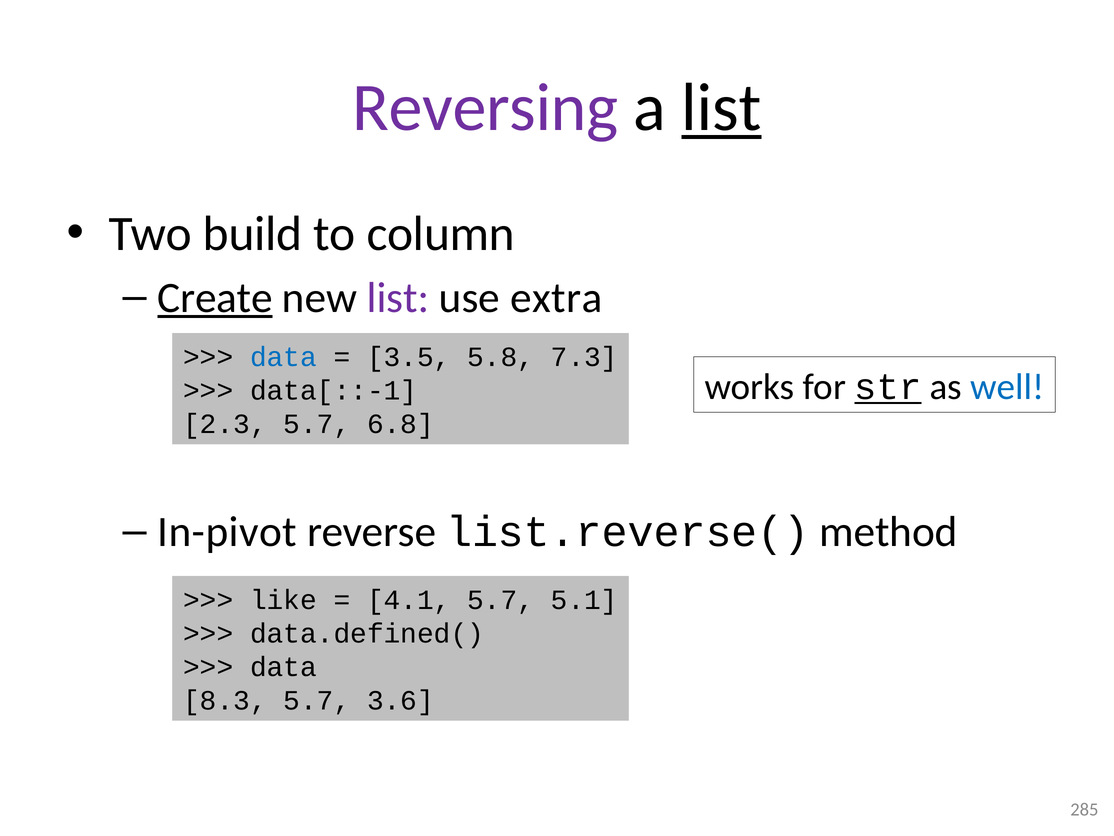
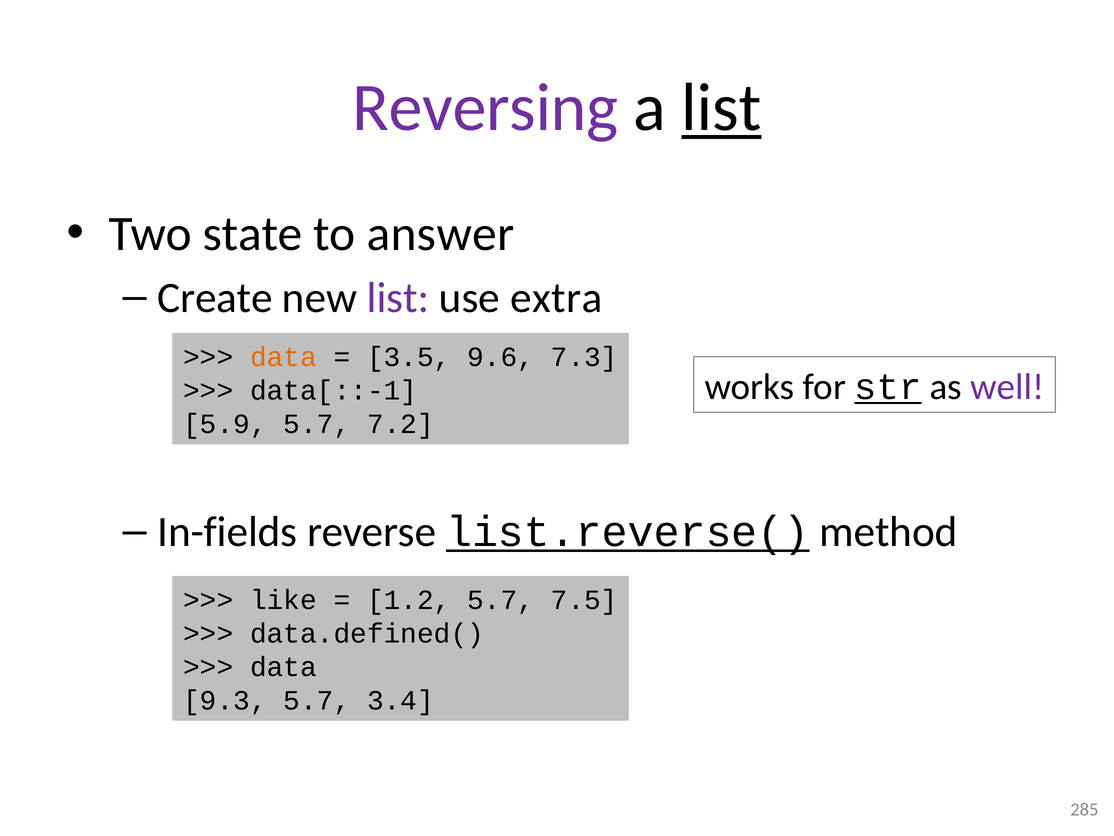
build: build -> state
column: column -> answer
Create underline: present -> none
data at (283, 357) colour: blue -> orange
5.8: 5.8 -> 9.6
well colour: blue -> purple
2.3: 2.3 -> 5.9
6.8: 6.8 -> 7.2
In-pivot: In-pivot -> In-fields
list.reverse( underline: none -> present
4.1: 4.1 -> 1.2
5.1: 5.1 -> 7.5
8.3: 8.3 -> 9.3
3.6: 3.6 -> 3.4
